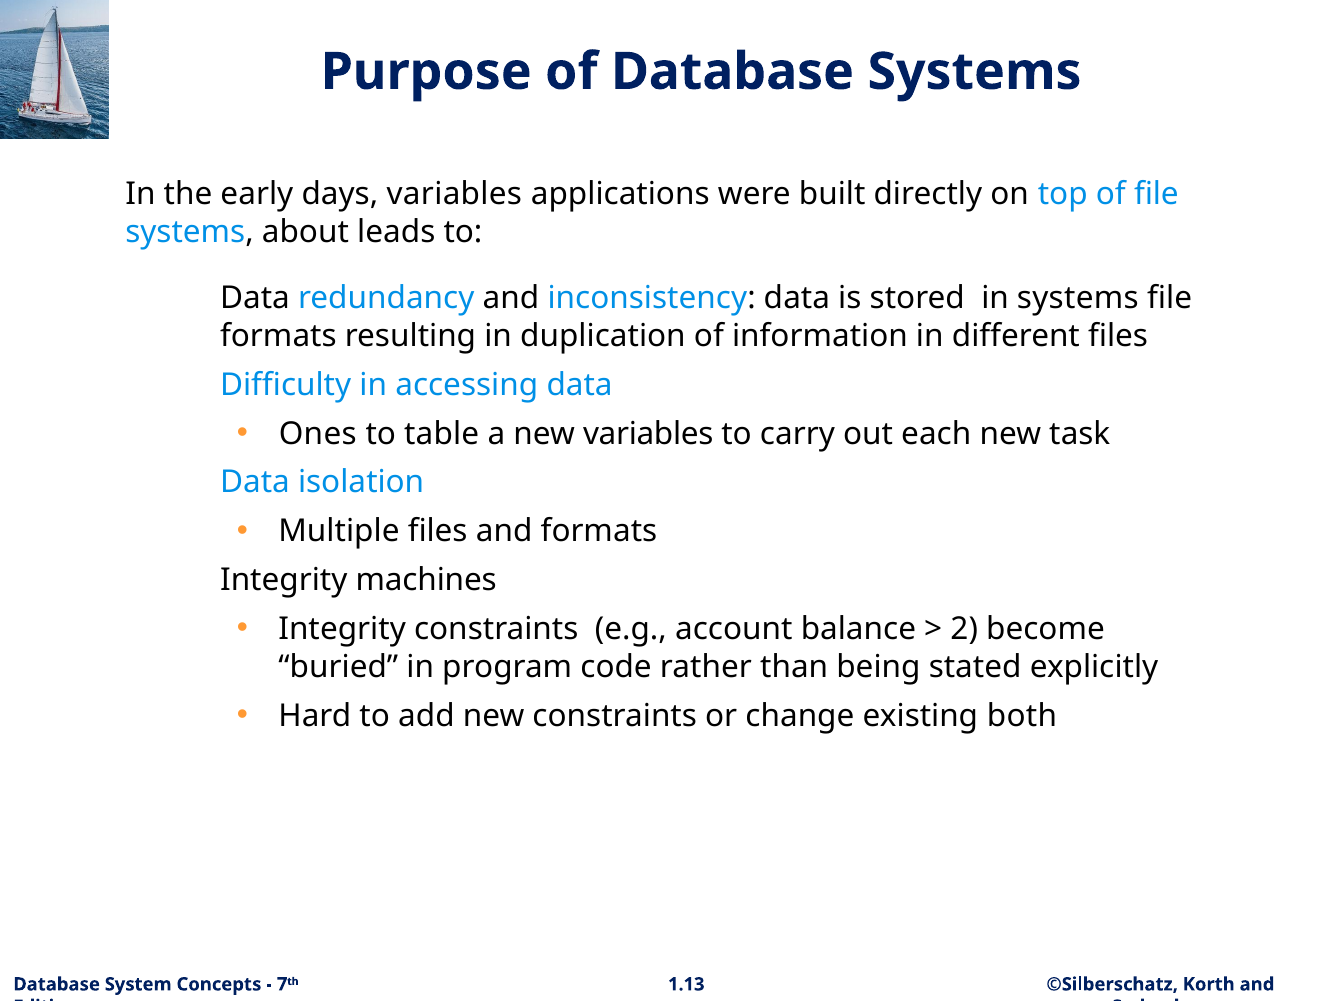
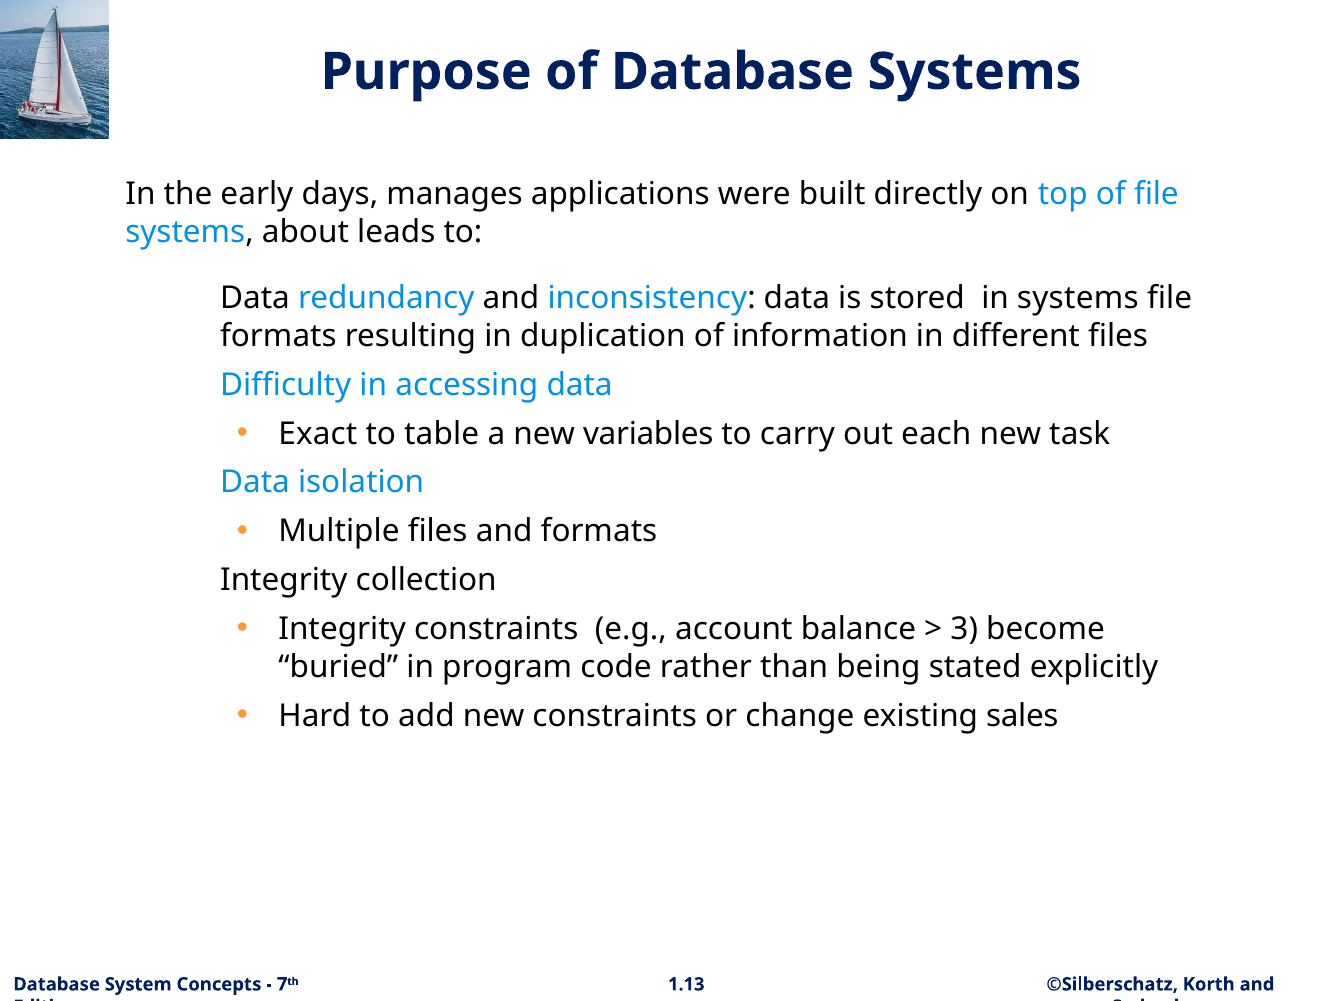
days variables: variables -> manages
Ones: Ones -> Exact
machines: machines -> collection
2: 2 -> 3
both: both -> sales
